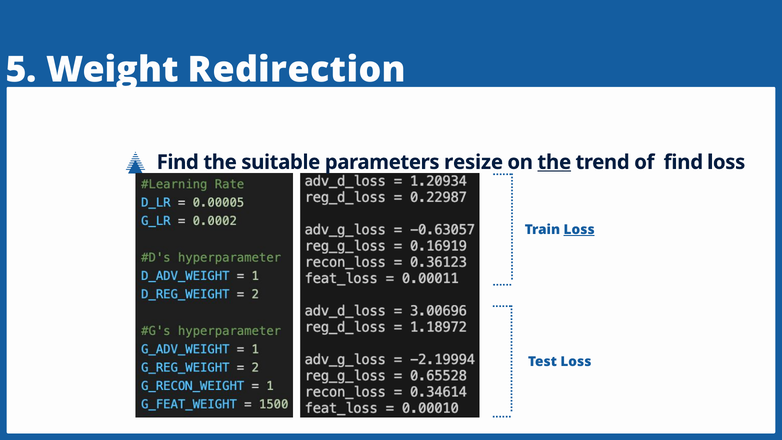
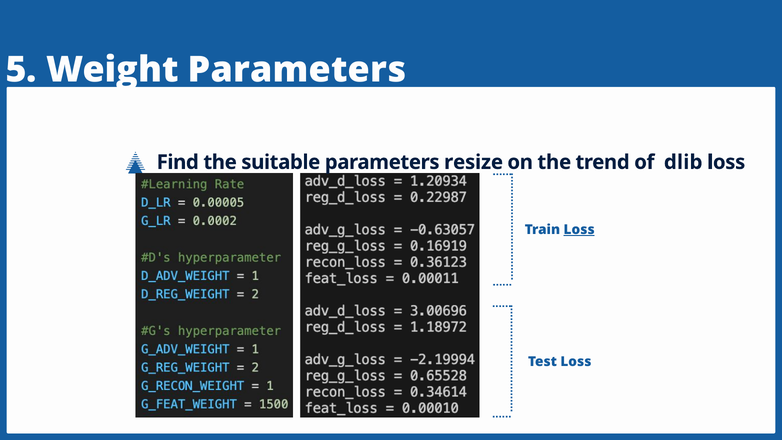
Weight Redirection: Redirection -> Parameters
the at (554, 162) underline: present -> none
of find: find -> dlib
